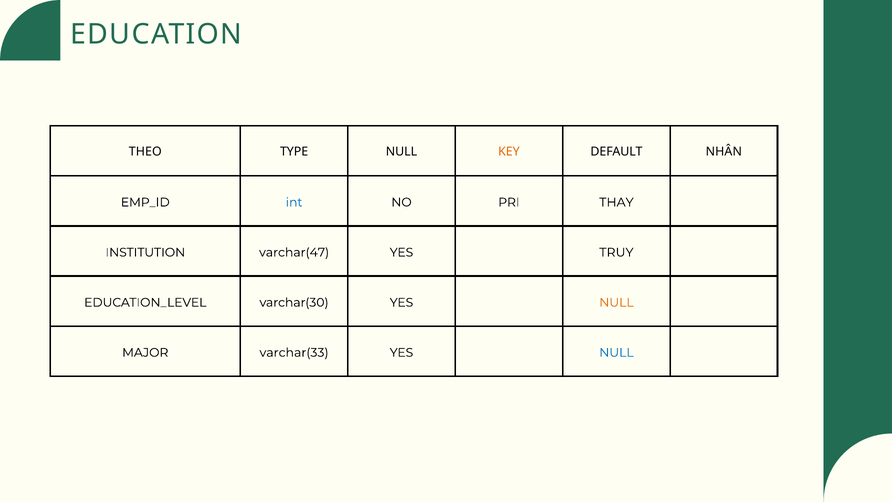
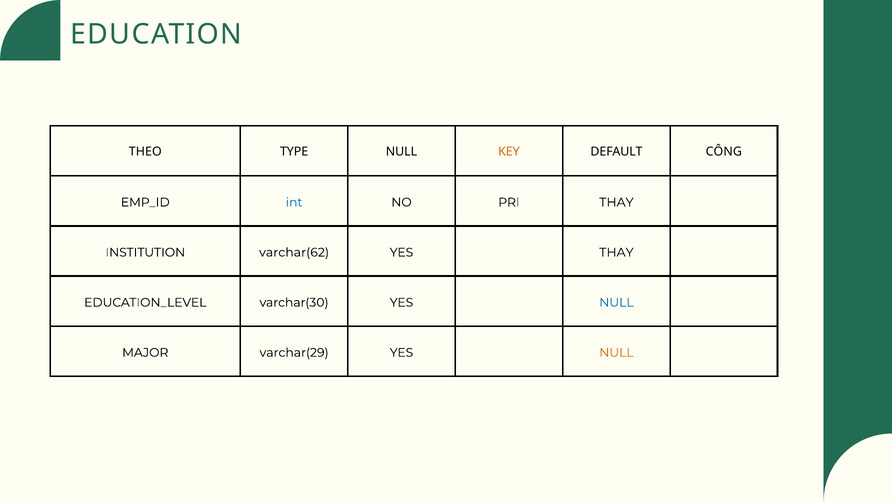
NHÂN: NHÂN -> CÔNG
varchar(47: varchar(47 -> varchar(62
YES TRUY: TRUY -> THAY
NULL at (616, 302) colour: orange -> blue
varchar(33: varchar(33 -> varchar(29
NULL at (616, 352) colour: blue -> orange
